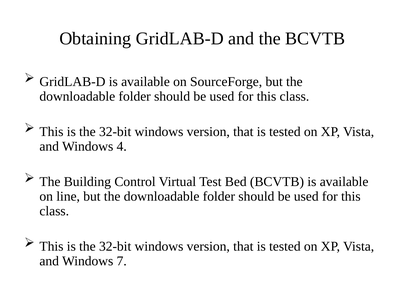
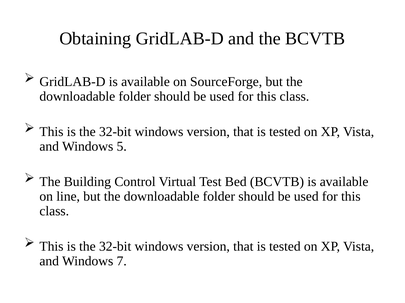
4: 4 -> 5
